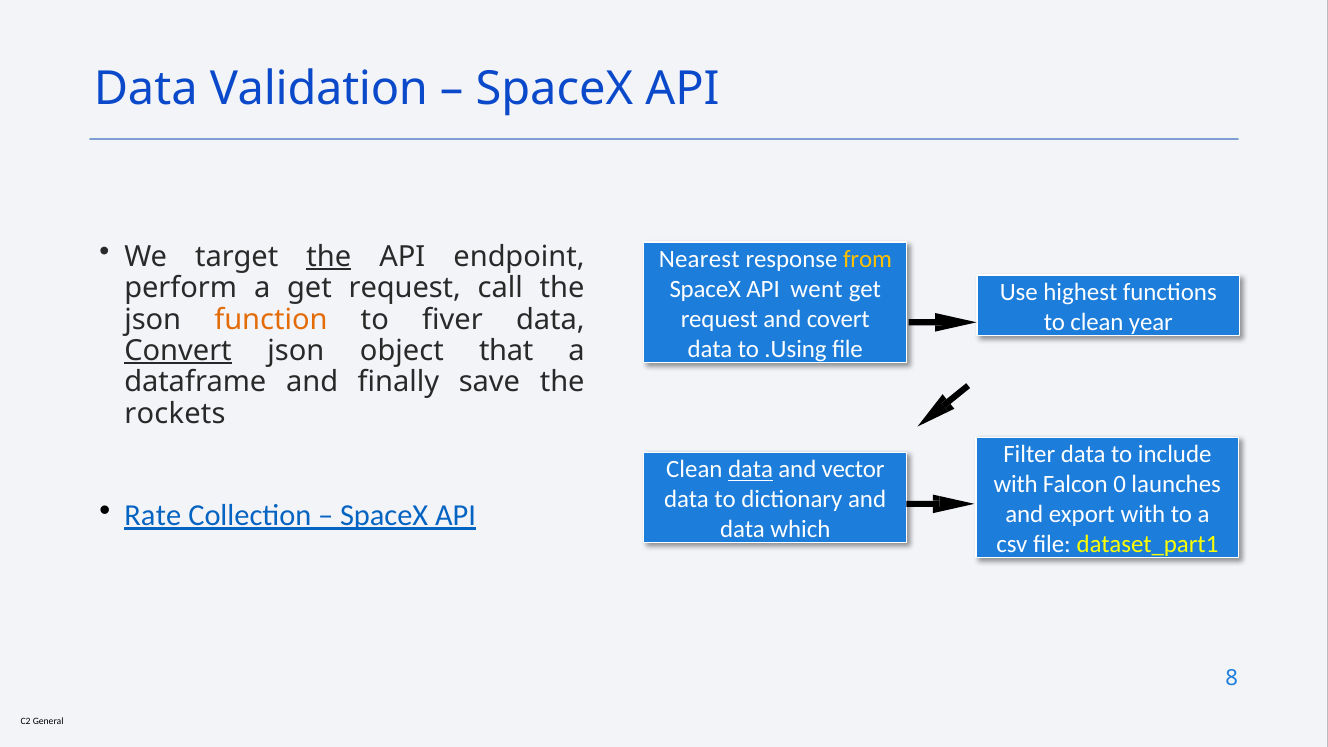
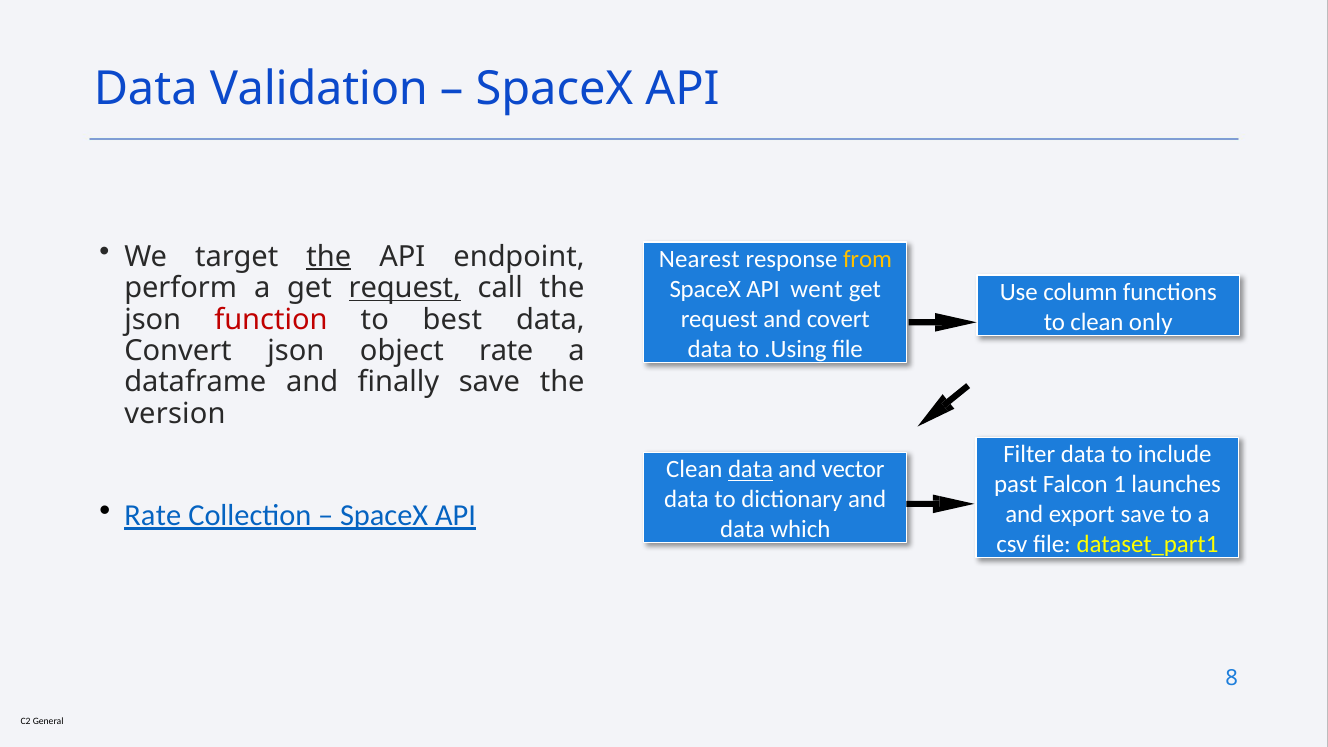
request at (405, 288) underline: none -> present
highest: highest -> column
function colour: orange -> red
fiver: fiver -> best
year: year -> only
Convert underline: present -> none
object that: that -> rate
rockets: rockets -> version
with at (1016, 485): with -> past
0: 0 -> 1
export with: with -> save
